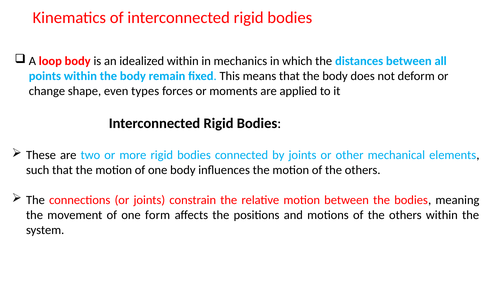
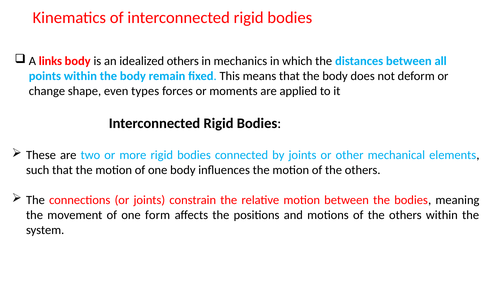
loop: loop -> links
idealized within: within -> others
